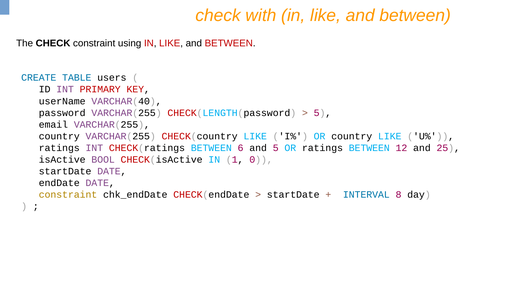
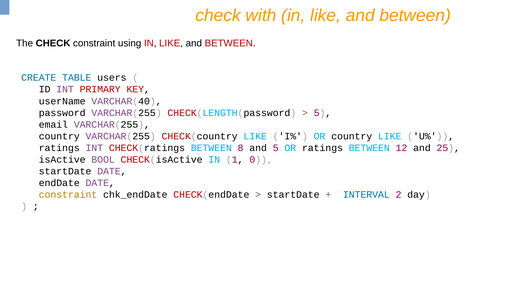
6: 6 -> 8
8: 8 -> 2
